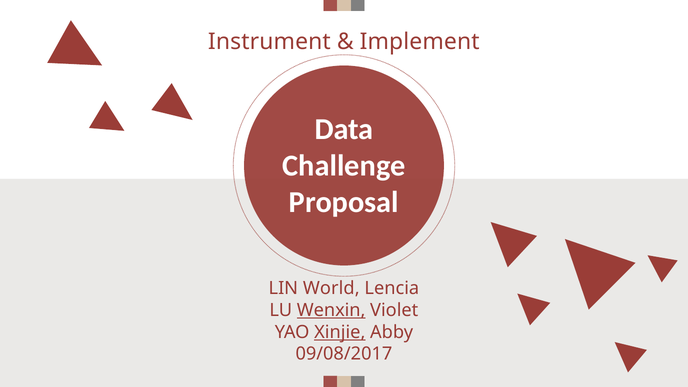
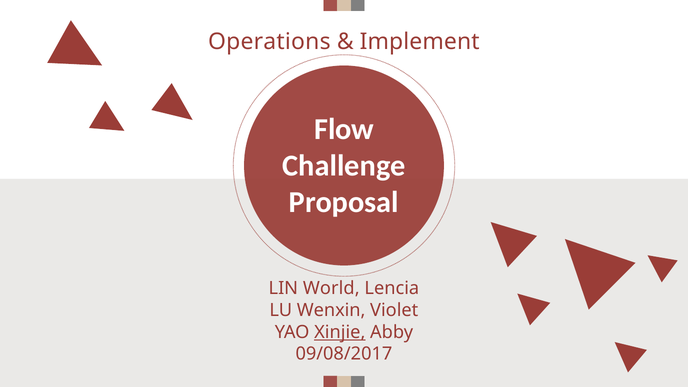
Instrument: Instrument -> Operations
Data: Data -> Flow
Wenxin underline: present -> none
